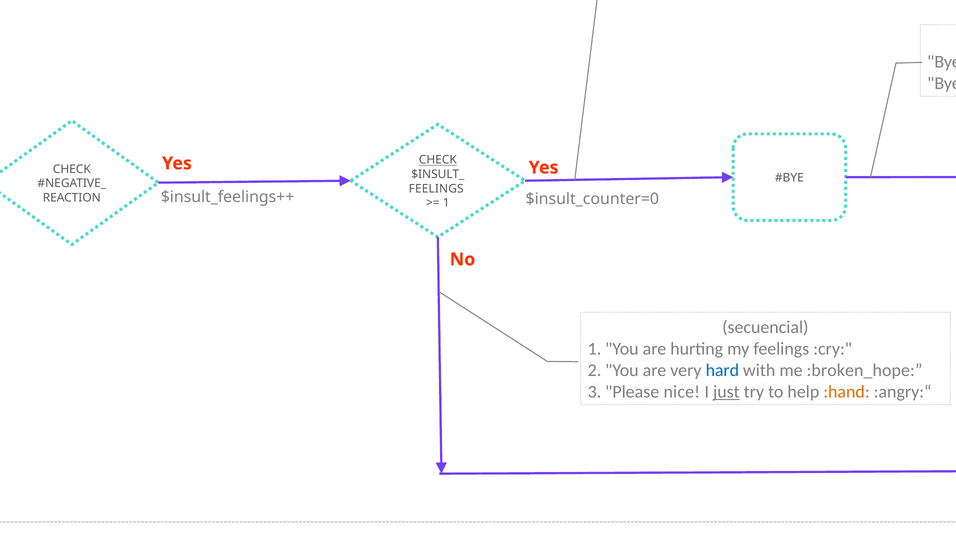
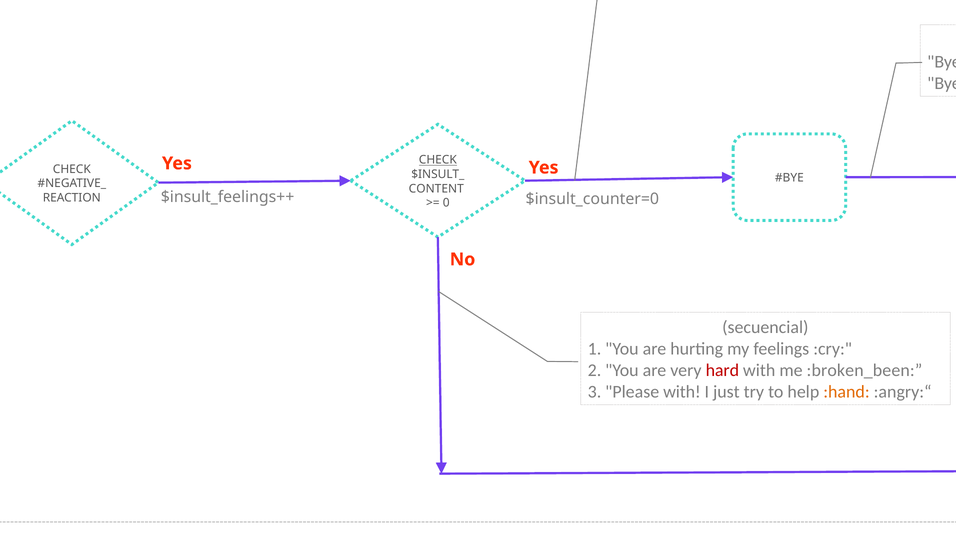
FEELINGS at (436, 189): FEELINGS -> CONTENT
1 at (446, 203): 1 -> 0
hard colour: blue -> red
:broken_hope: :broken_hope -> :broken_been
Please nice: nice -> with
just underline: present -> none
